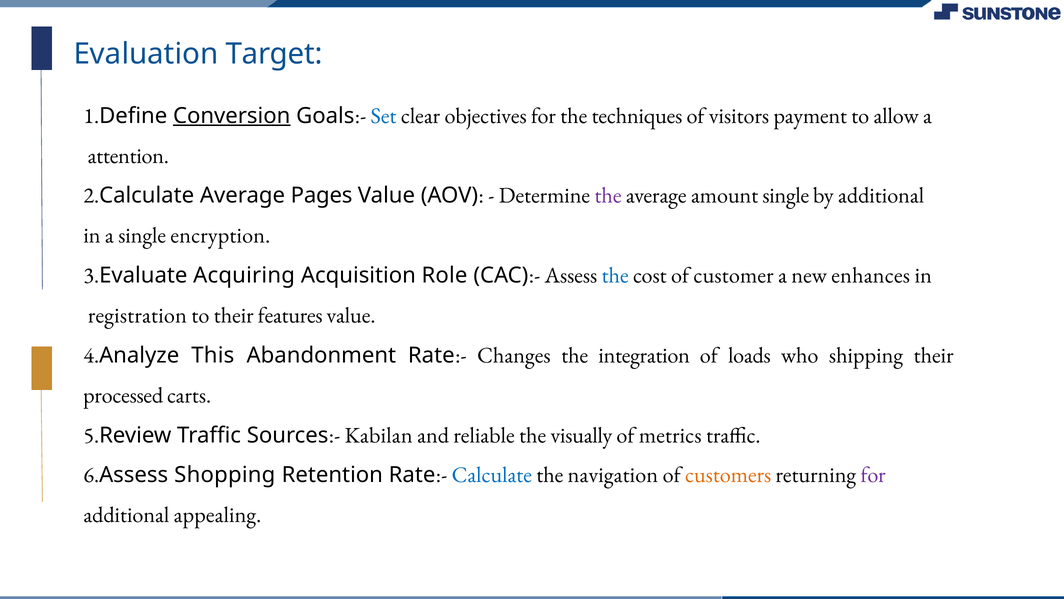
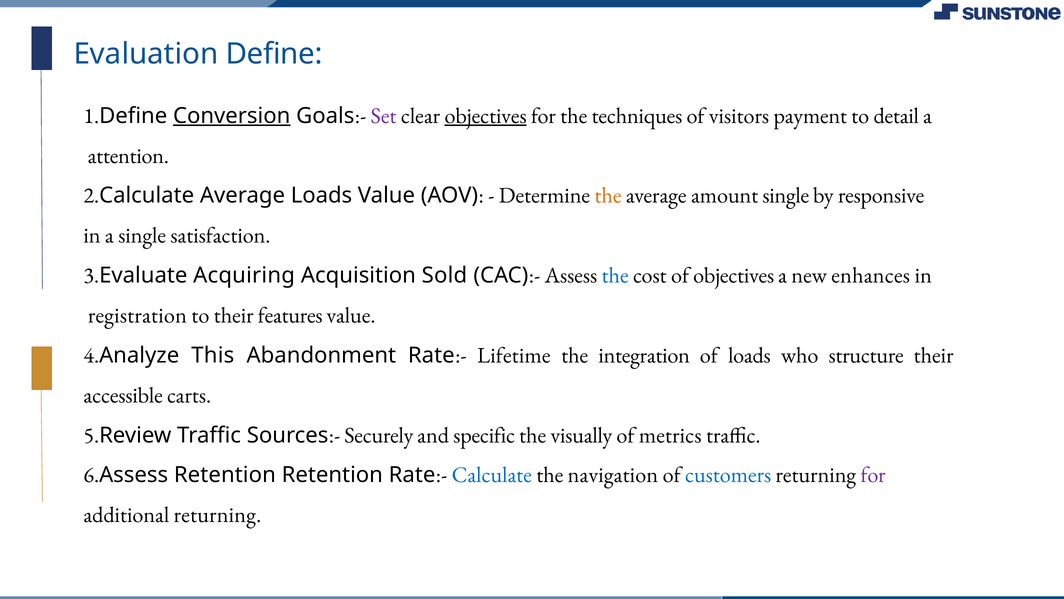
Target: Target -> Define
Set colour: blue -> purple
objectives at (486, 116) underline: none -> present
allow: allow -> detail
Average Pages: Pages -> Loads
the at (608, 195) colour: purple -> orange
by additional: additional -> responsive
encryption: encryption -> satisfaction
Role: Role -> Sold
of customer: customer -> objectives
Changes: Changes -> Lifetime
shipping: shipping -> structure
processed: processed -> accessible
Kabilan: Kabilan -> Securely
reliable: reliable -> specific
6.Assess Shopping: Shopping -> Retention
customers colour: orange -> blue
additional appealing: appealing -> returning
